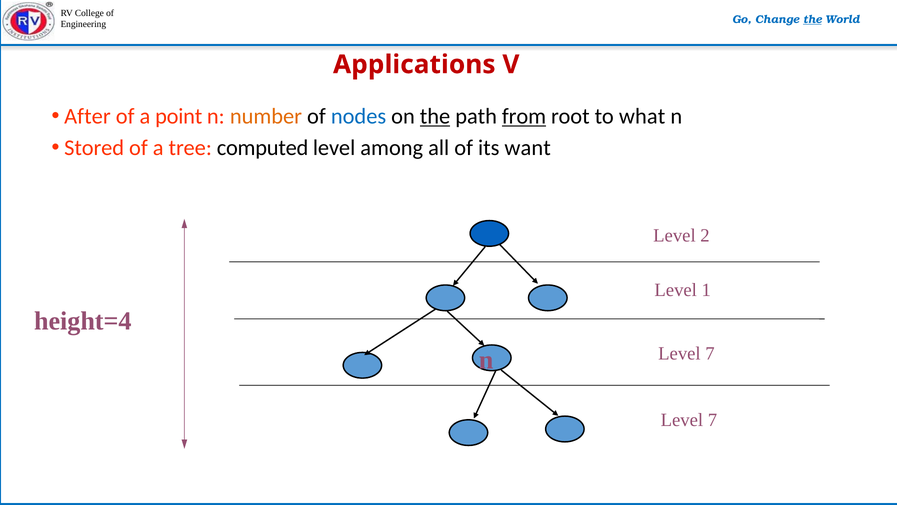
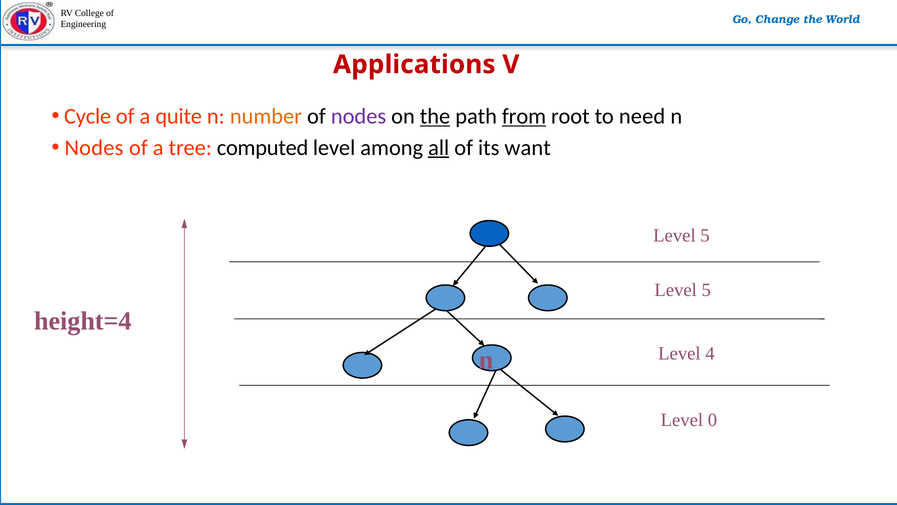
the at (812, 19) underline: present -> none
After: After -> Cycle
point: point -> quite
nodes at (359, 116) colour: blue -> purple
what: what -> need
Stored at (94, 147): Stored -> Nodes
all underline: none -> present
2 at (705, 235): 2 -> 5
1 at (706, 290): 1 -> 5
7 at (710, 353): 7 -> 4
7 at (712, 419): 7 -> 0
